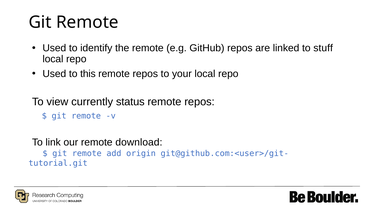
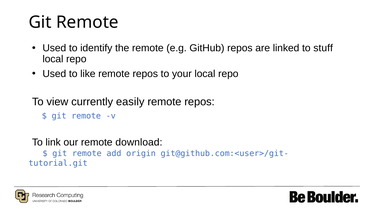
this: this -> like
status: status -> easily
